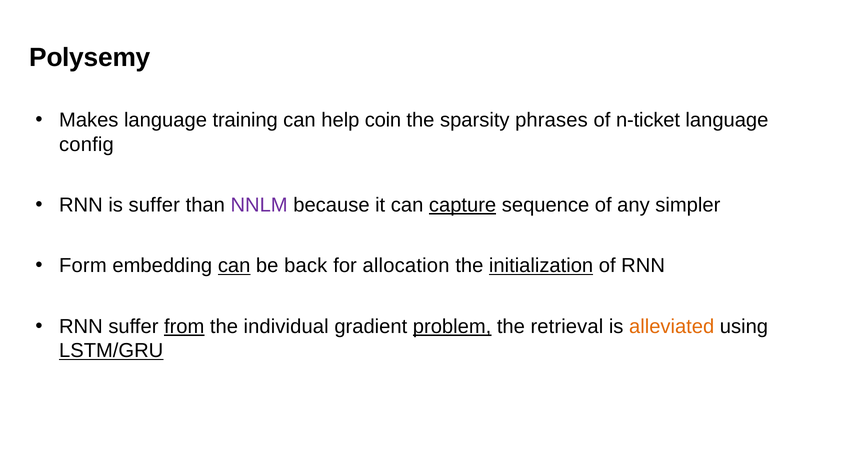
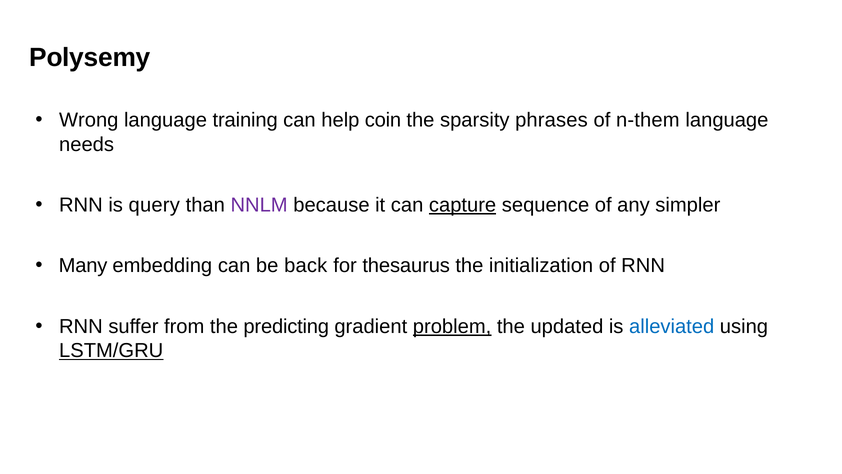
Makes: Makes -> Wrong
n-ticket: n-ticket -> n-them
config: config -> needs
is suffer: suffer -> query
Form: Form -> Many
can at (234, 266) underline: present -> none
allocation: allocation -> thesaurus
initialization underline: present -> none
from underline: present -> none
individual: individual -> predicting
retrieval: retrieval -> updated
alleviated colour: orange -> blue
